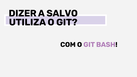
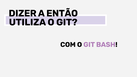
SALVO: SALVO -> ENTÃO
